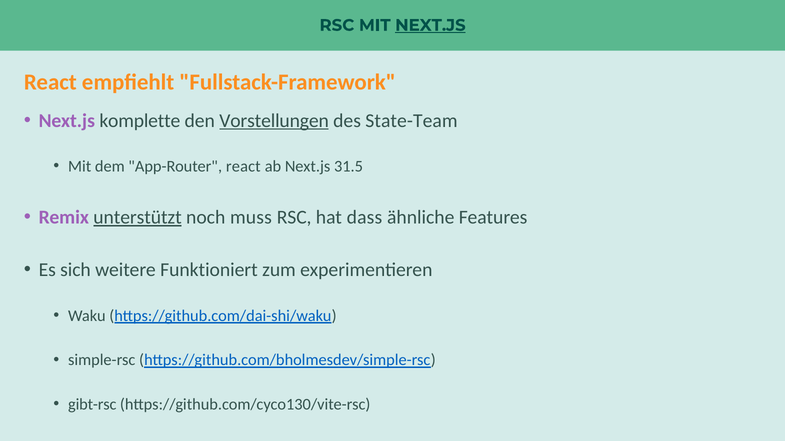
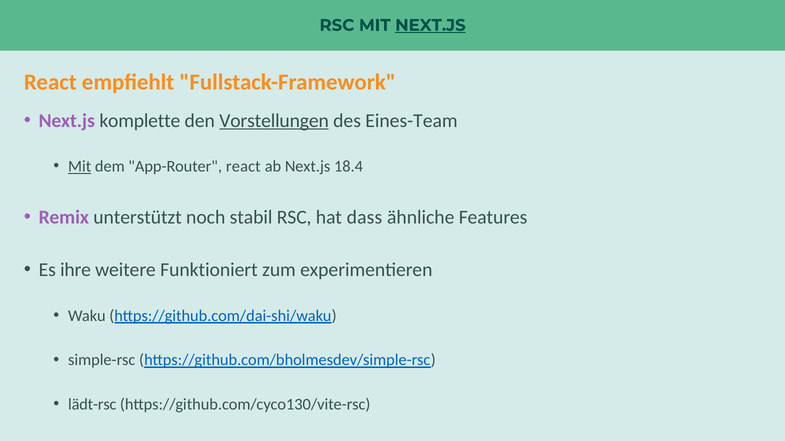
State-Team: State-Team -> Eines-Team
Mit at (80, 166) underline: none -> present
31.5: 31.5 -> 18.4
unterstützt underline: present -> none
muss: muss -> stabil
sich: sich -> ihre
gibt-rsc: gibt-rsc -> lädt-rsc
